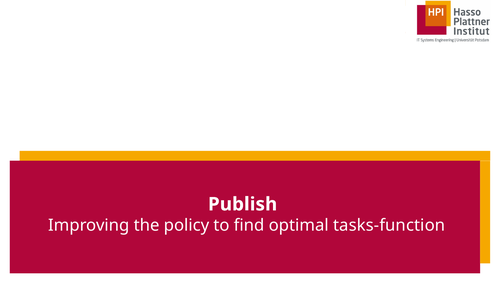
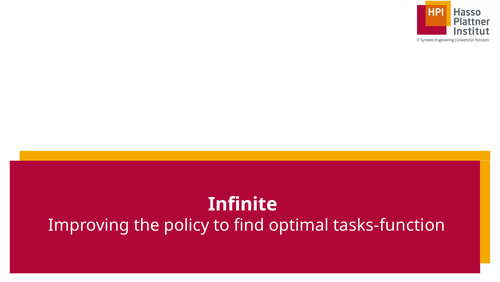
Publish: Publish -> Infinite
